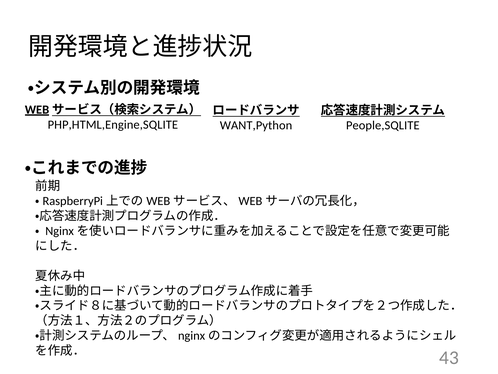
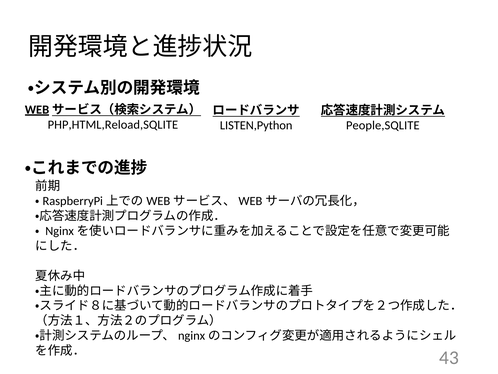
PHP,HTML,Engine,SQLITE: PHP,HTML,Engine,SQLITE -> PHP,HTML,Reload,SQLITE
WANT,Python: WANT,Python -> LISTEN,Python
